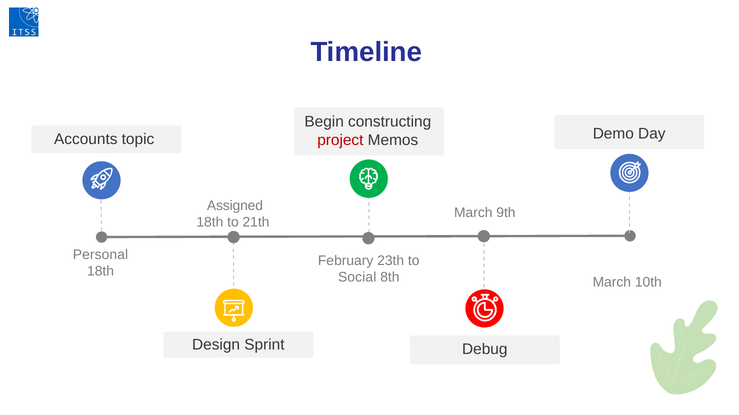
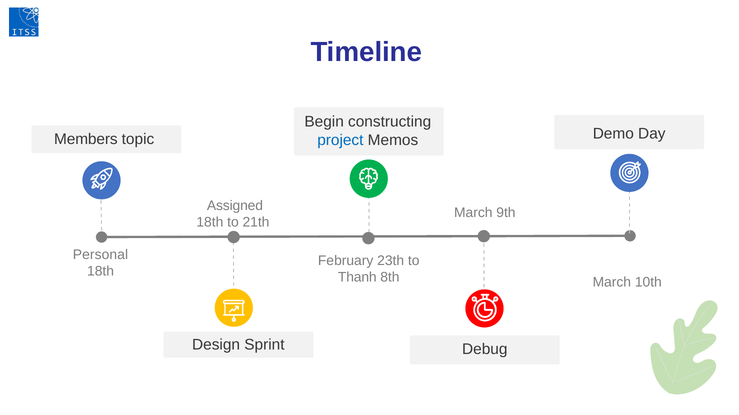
Accounts: Accounts -> Members
project colour: red -> blue
Social: Social -> Thanh
